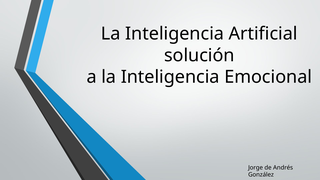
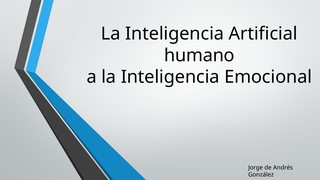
solución: solución -> humano
